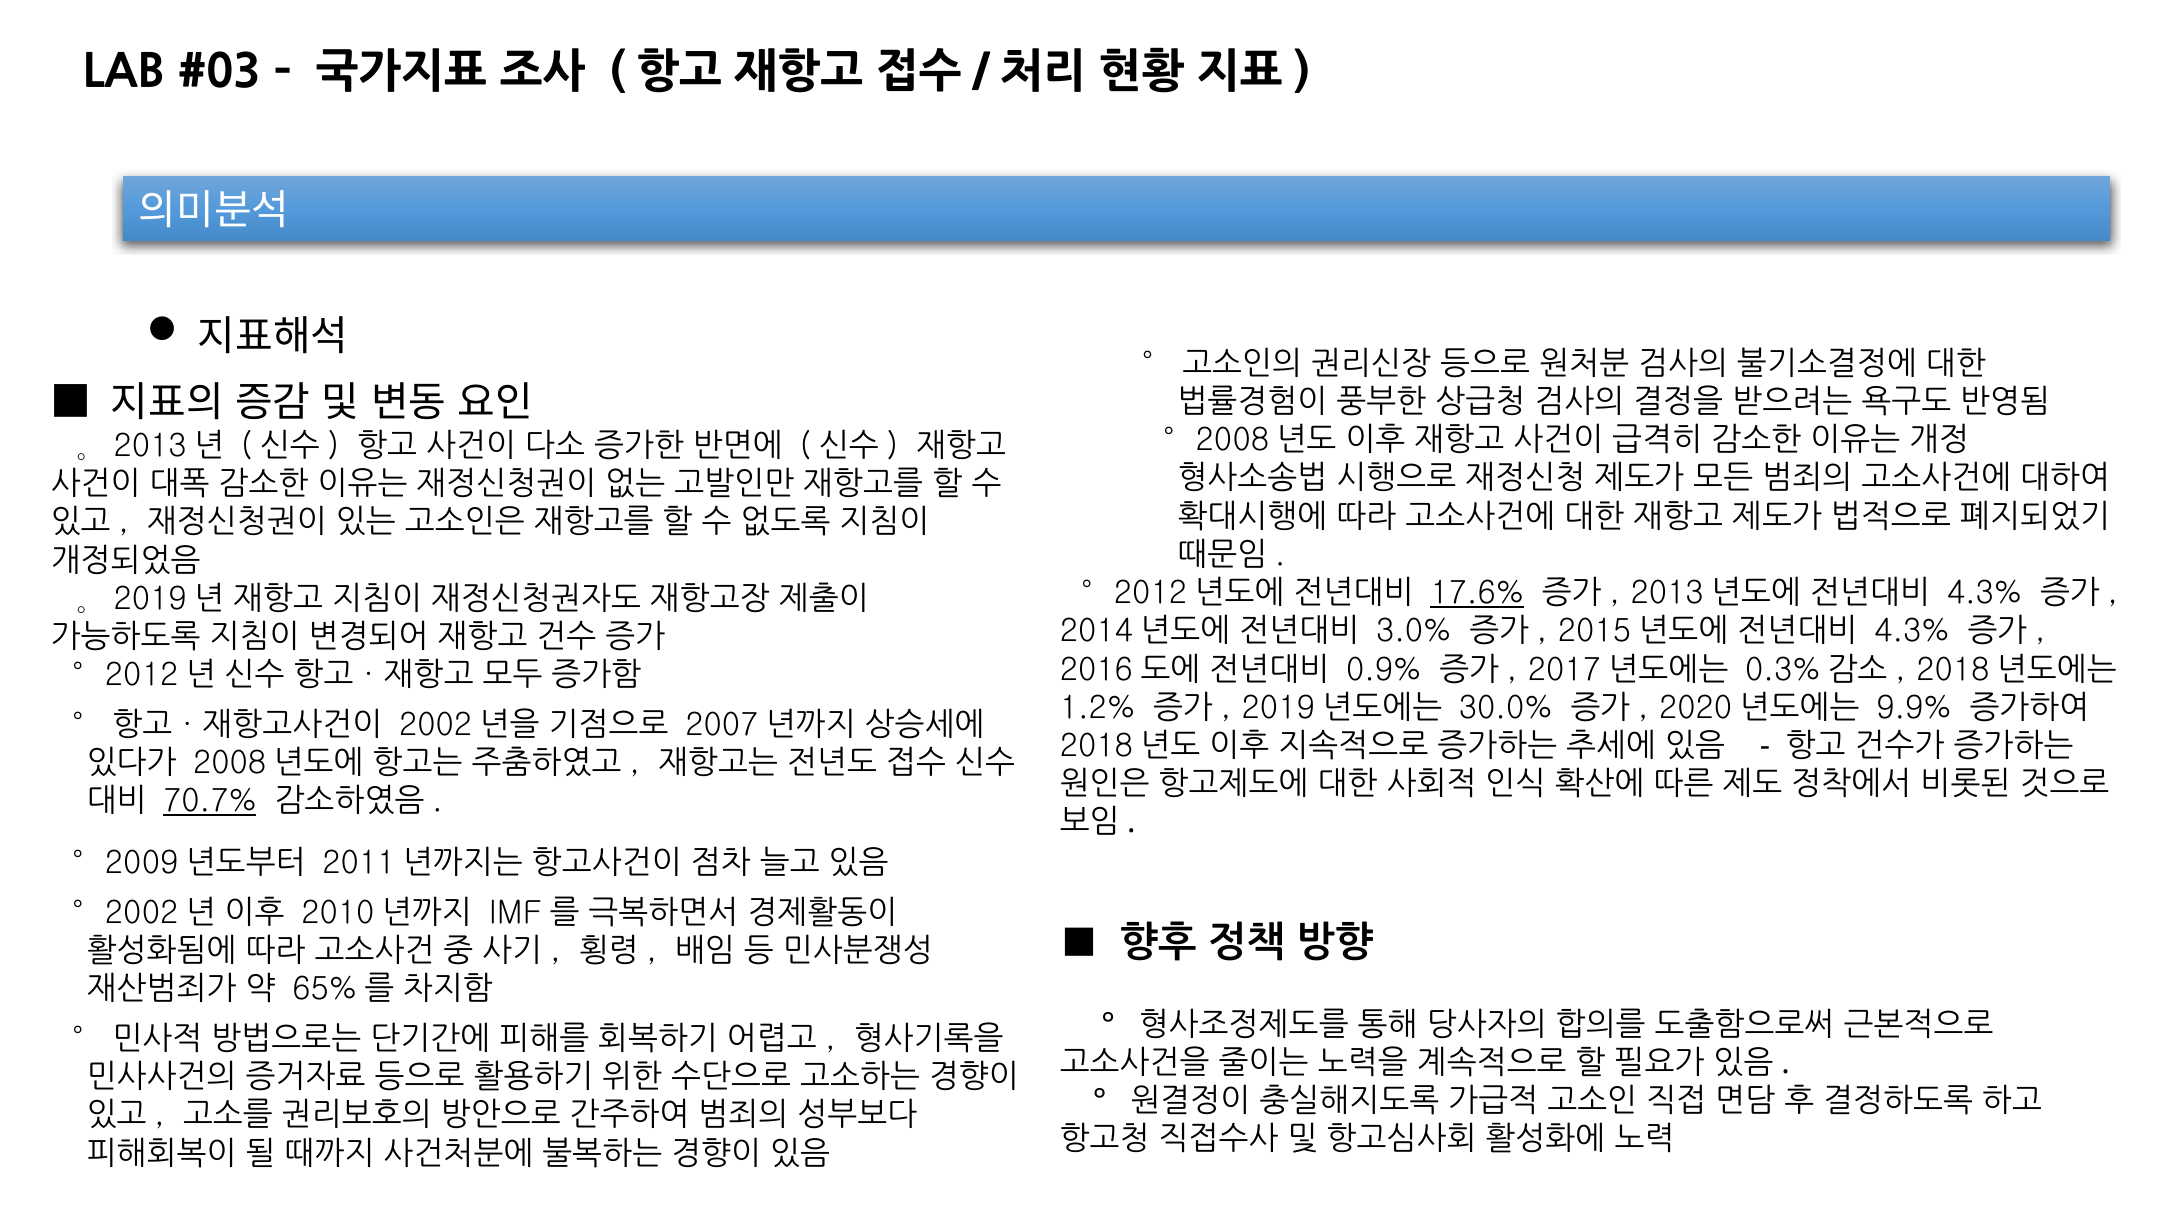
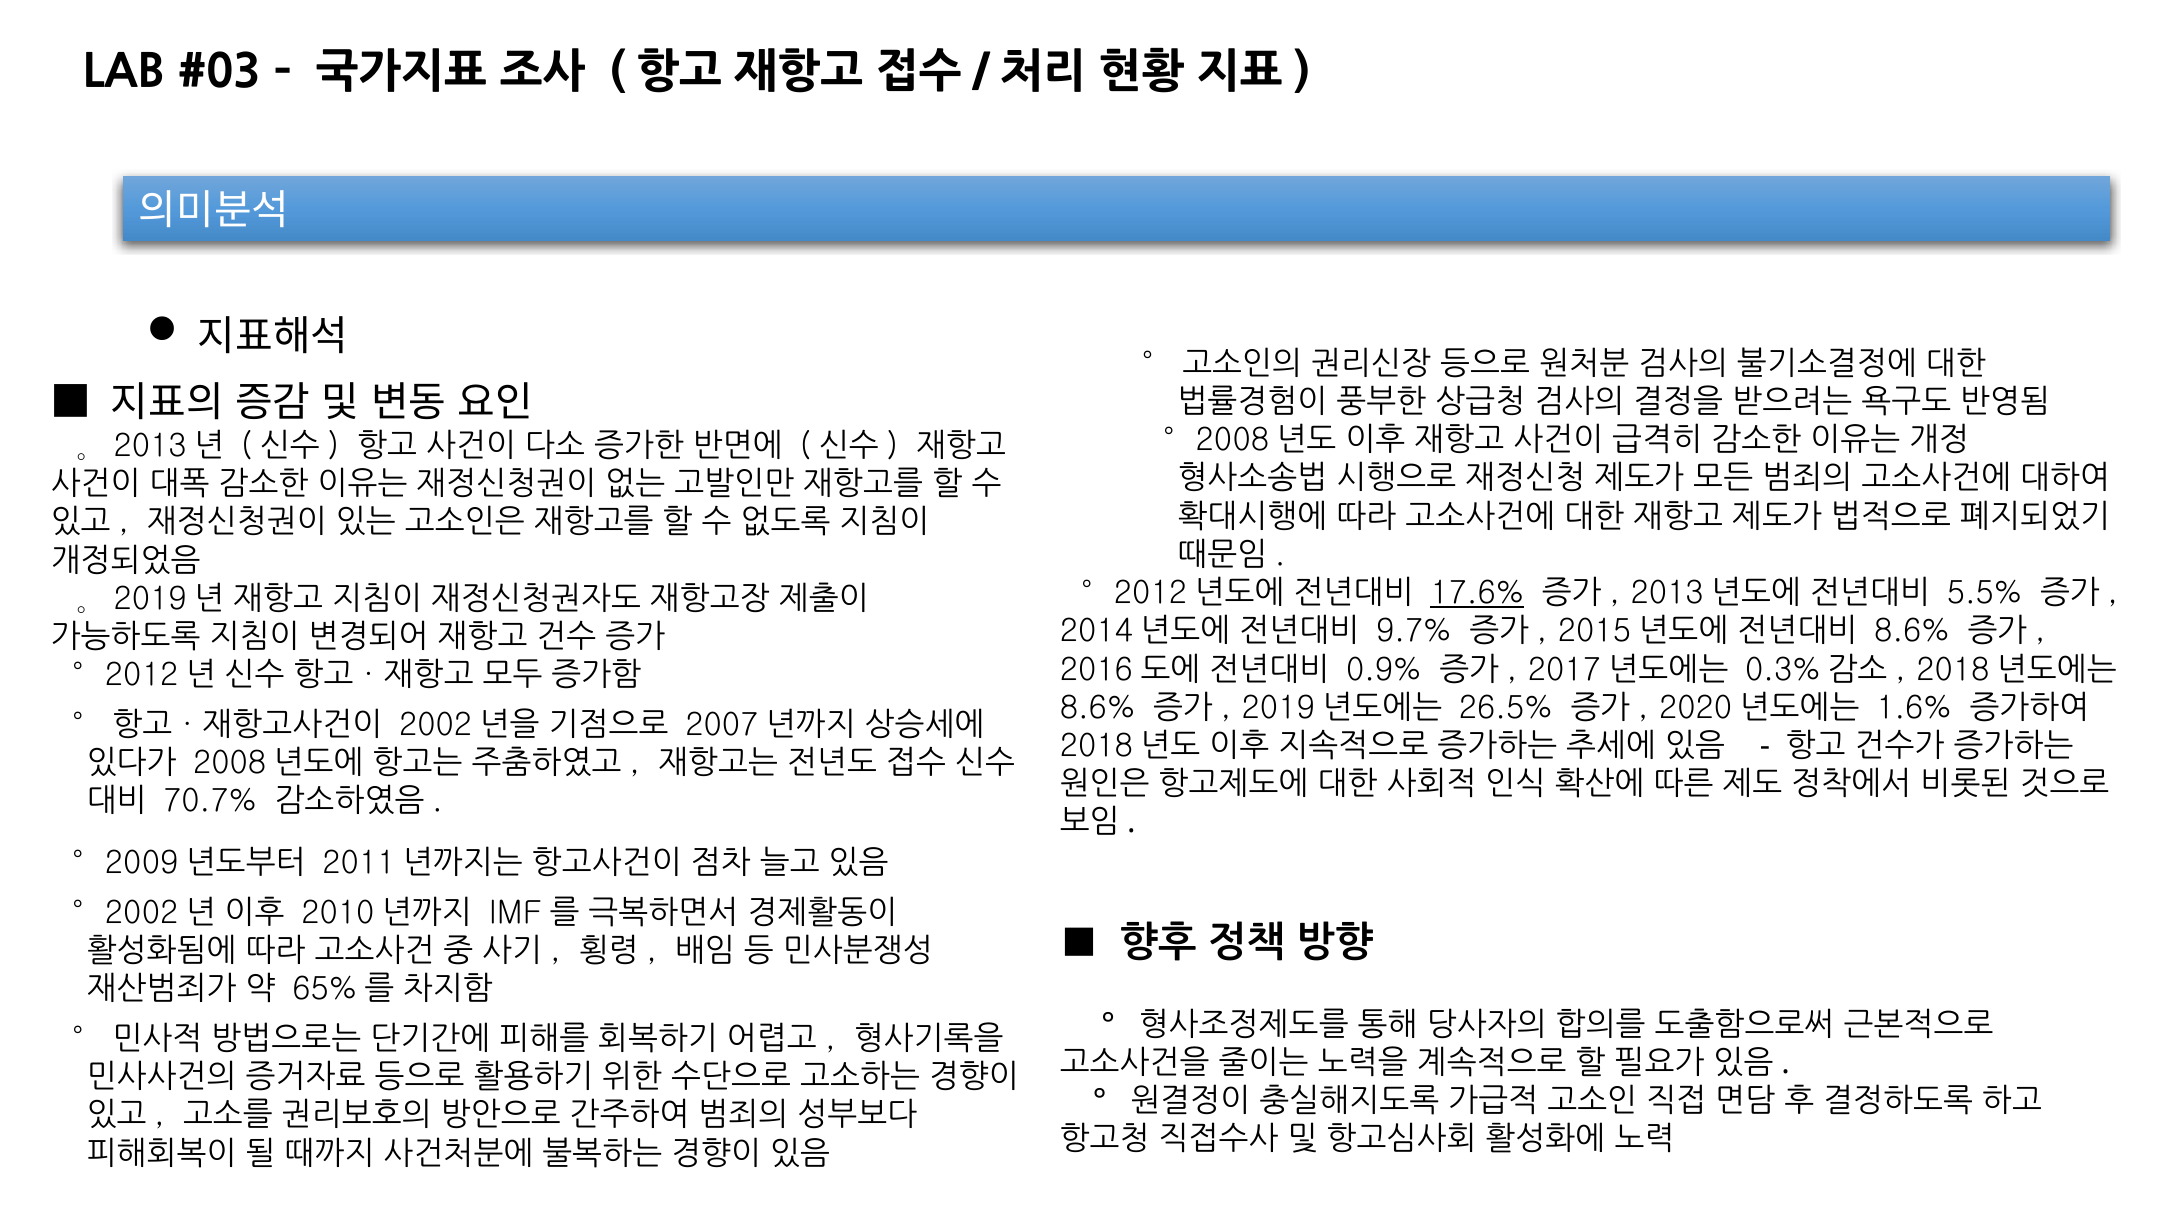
4.3% at (1984, 593): 4.3% -> 5.5%
3.0%: 3.0% -> 9.7%
4.3% at (1912, 631): 4.3% -> 8.6%
1.2% at (1097, 708): 1.2% -> 8.6%
30.0%: 30.0% -> 26.5%
9.9%: 9.9% -> 1.6%
70.7% underline: present -> none
